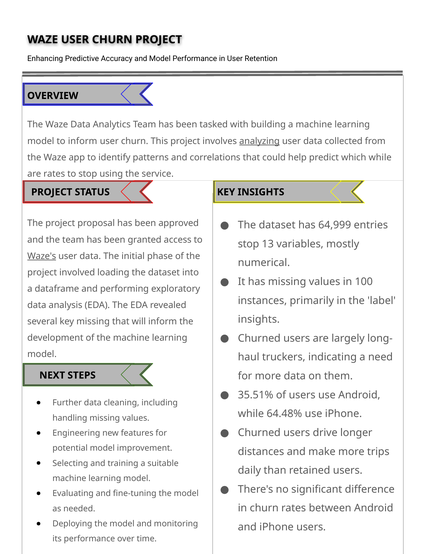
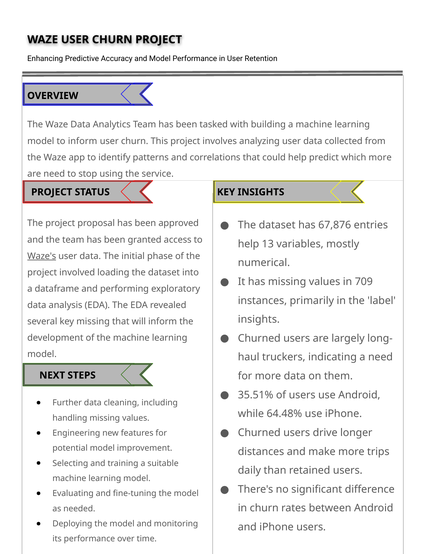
analyzing underline: present -> none
which while: while -> more
are rates: rates -> need
64,999: 64,999 -> 67,876
stop at (249, 244): stop -> help
100: 100 -> 709
